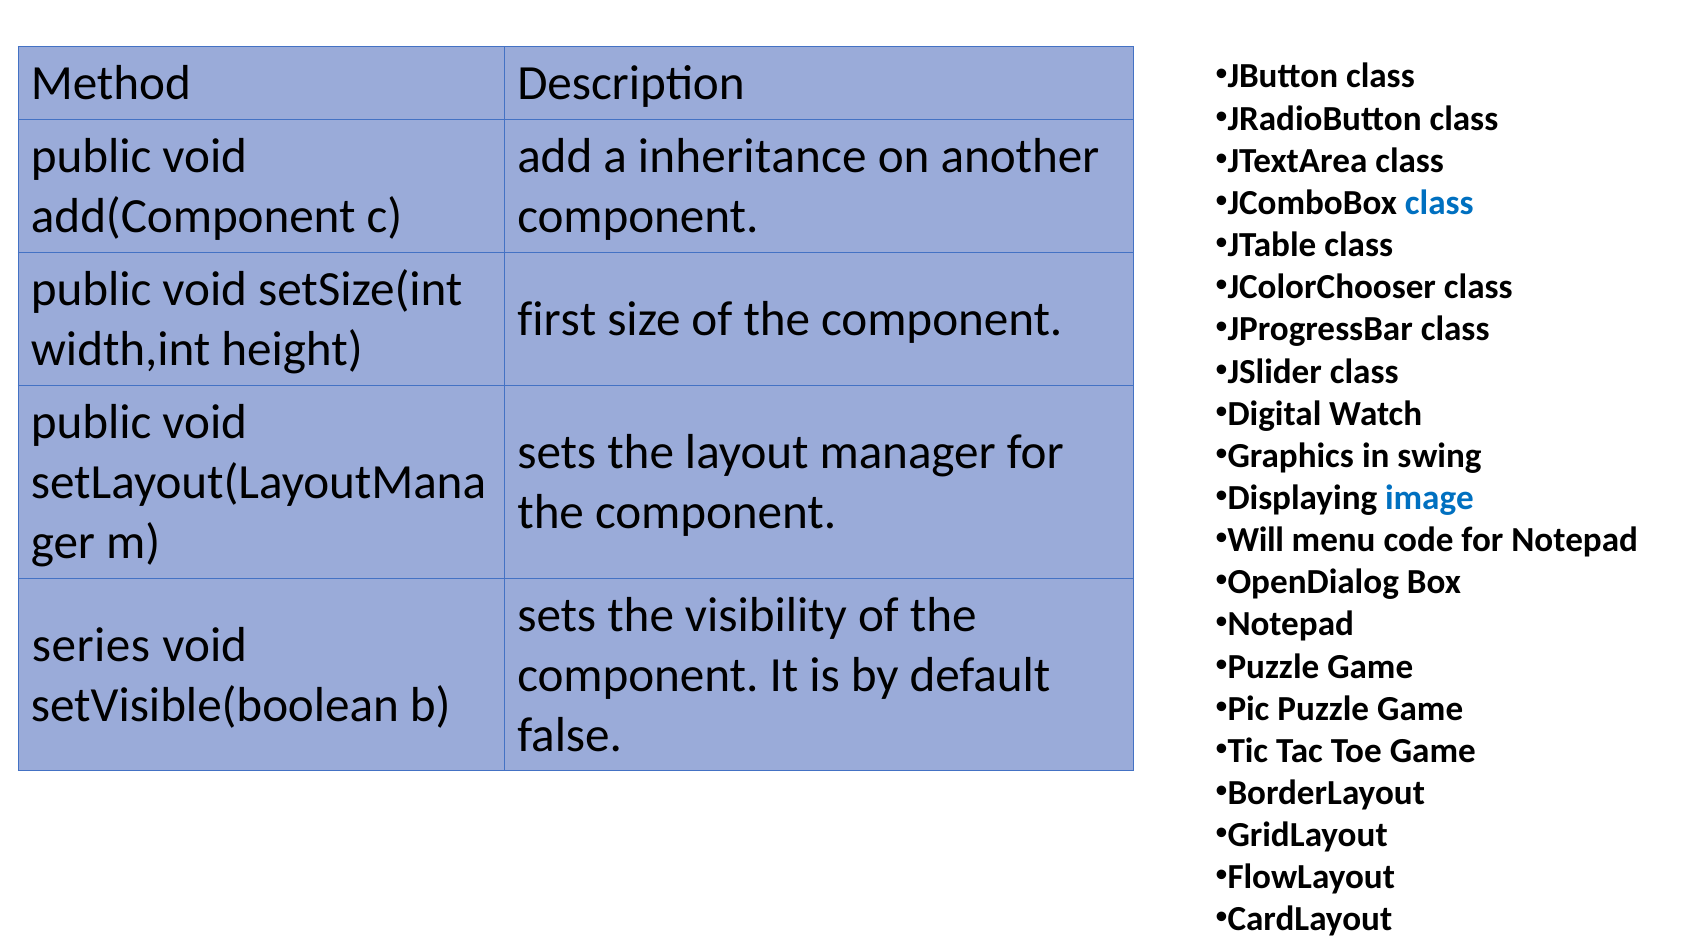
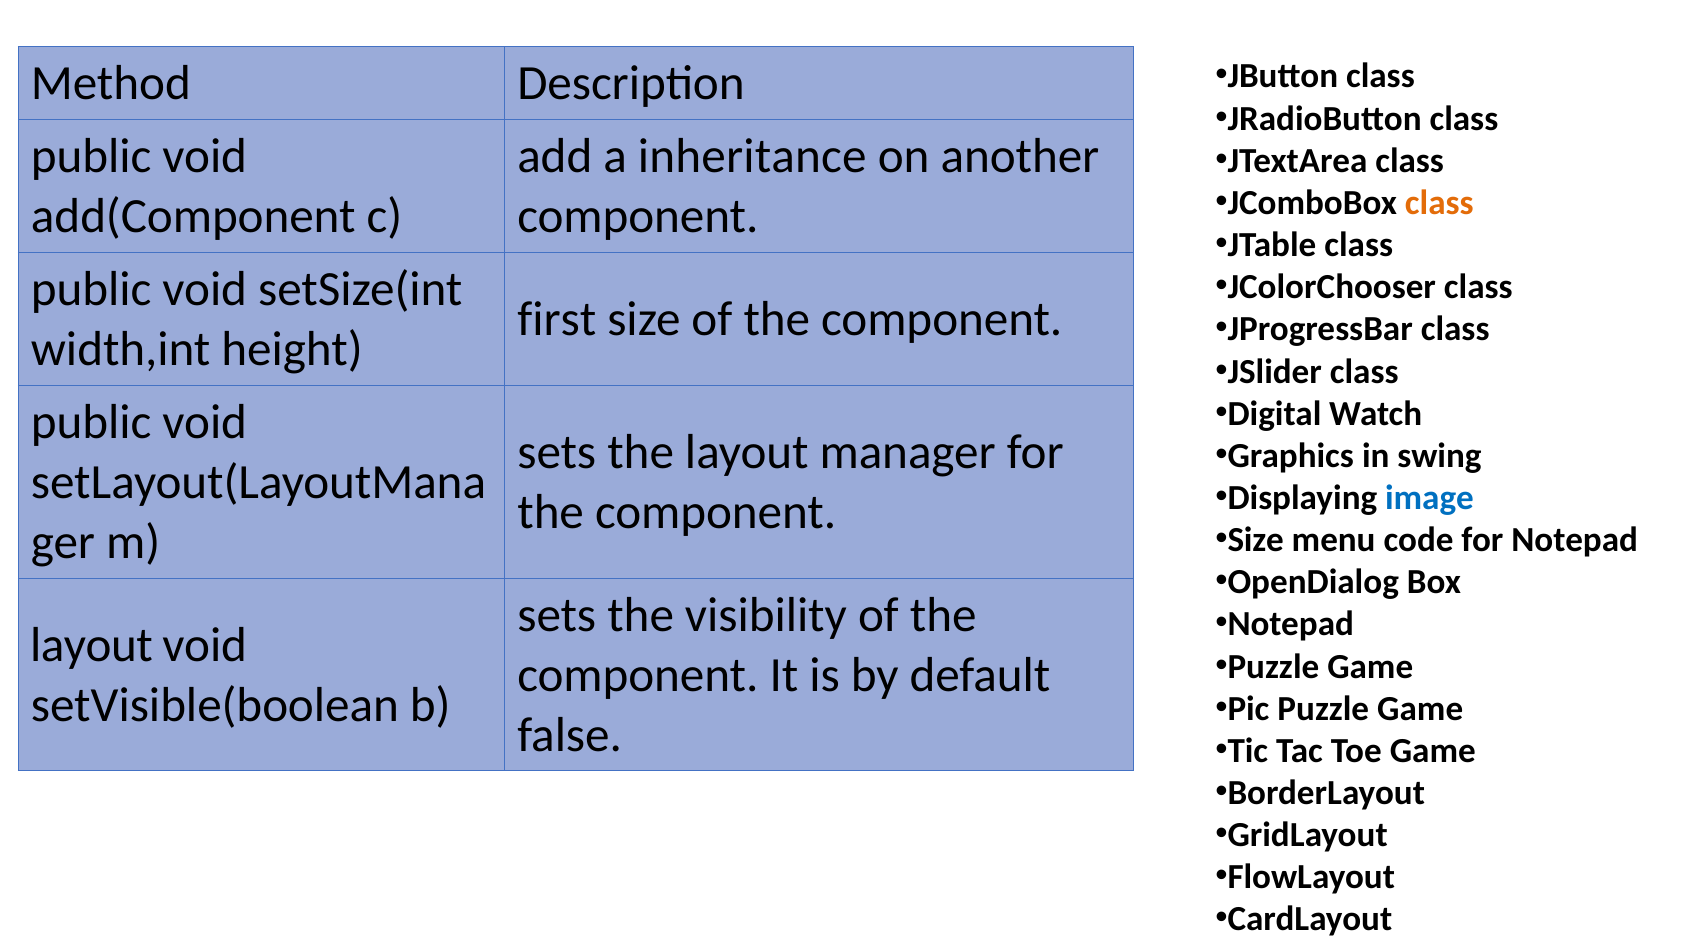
class at (1439, 203) colour: blue -> orange
Will at (1256, 540): Will -> Size
series at (91, 645): series -> layout
